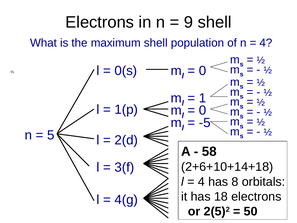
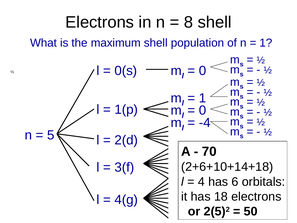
9: 9 -> 8
4 at (266, 43): 4 -> 1
-5: -5 -> -4
58: 58 -> 70
8: 8 -> 6
